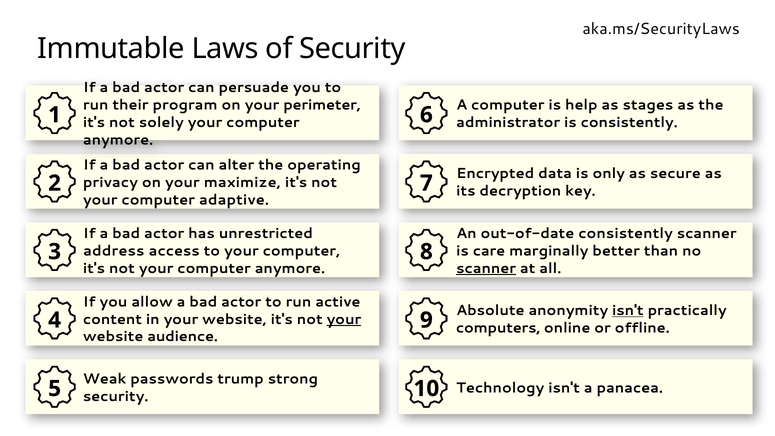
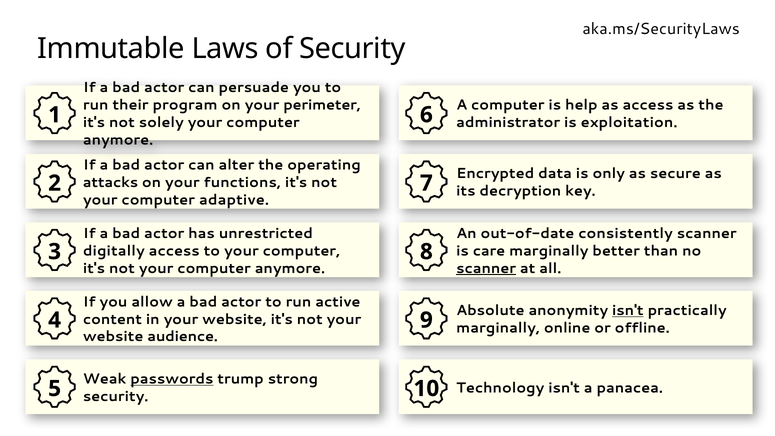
as stages: stages -> access
is consistently: consistently -> exploitation
privacy: privacy -> attacks
maximize: maximize -> functions
address: address -> digitally
your at (344, 319) underline: present -> none
computers at (498, 328): computers -> marginally
passwords underline: none -> present
